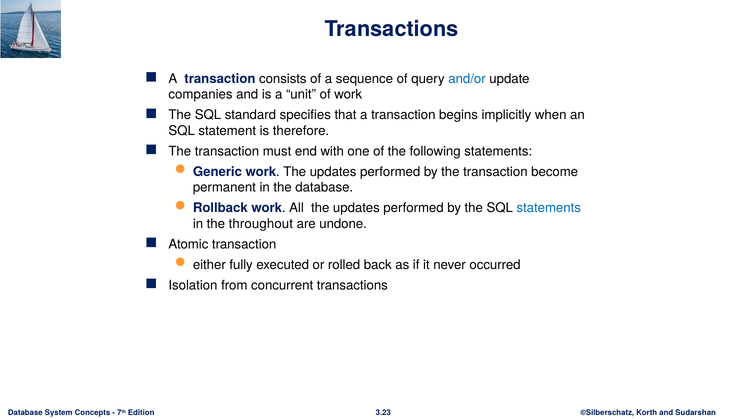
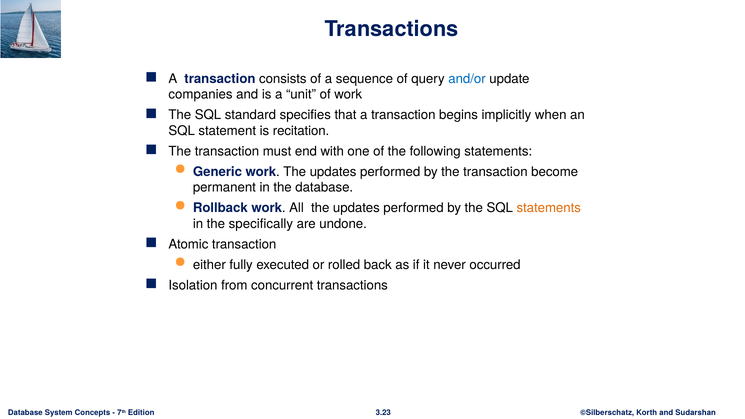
therefore: therefore -> recitation
statements at (549, 208) colour: blue -> orange
throughout: throughout -> specifically
